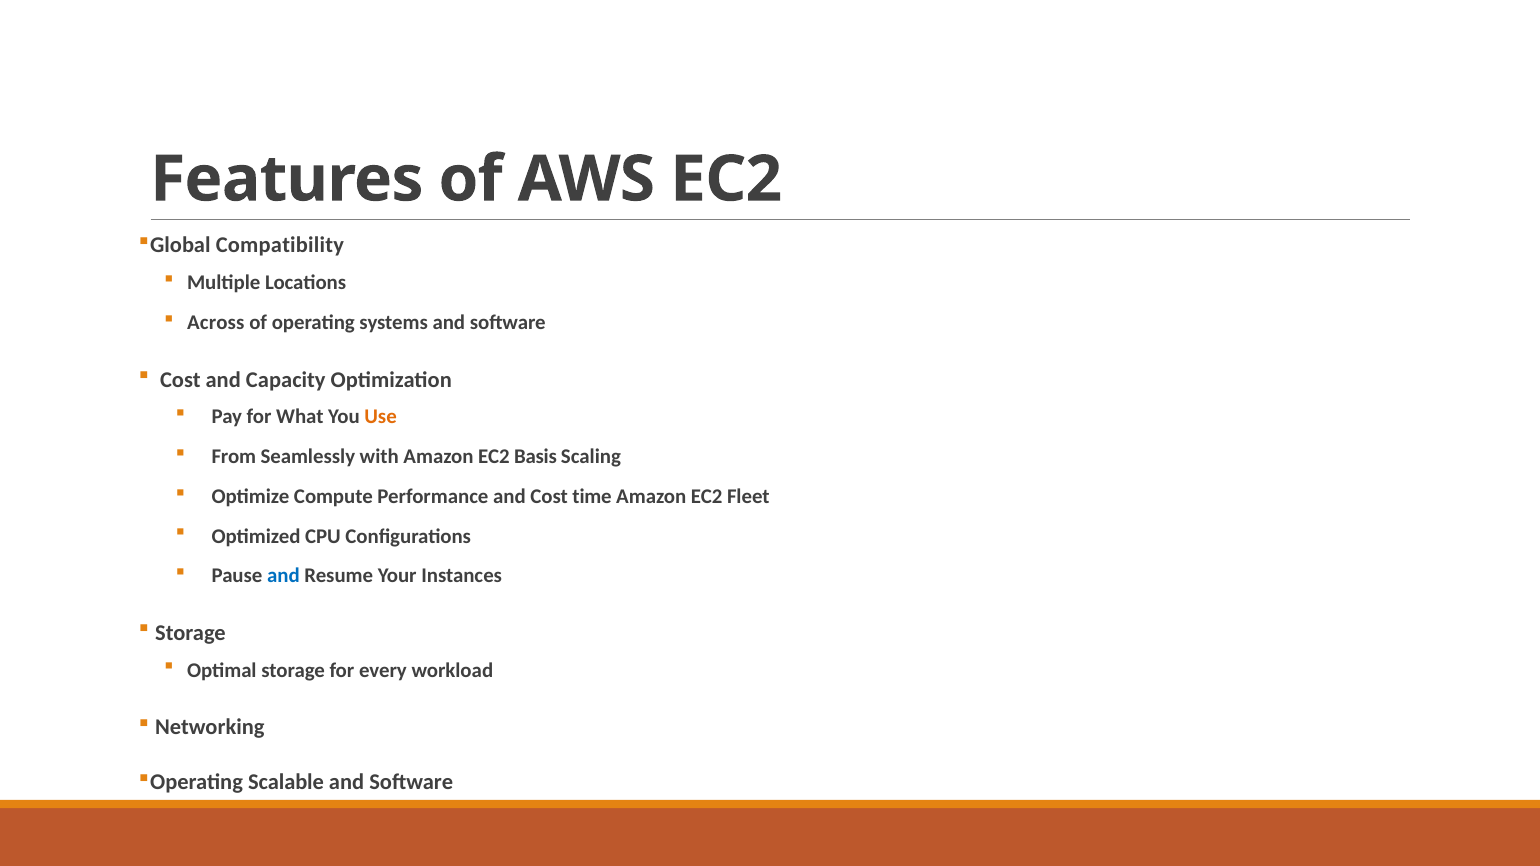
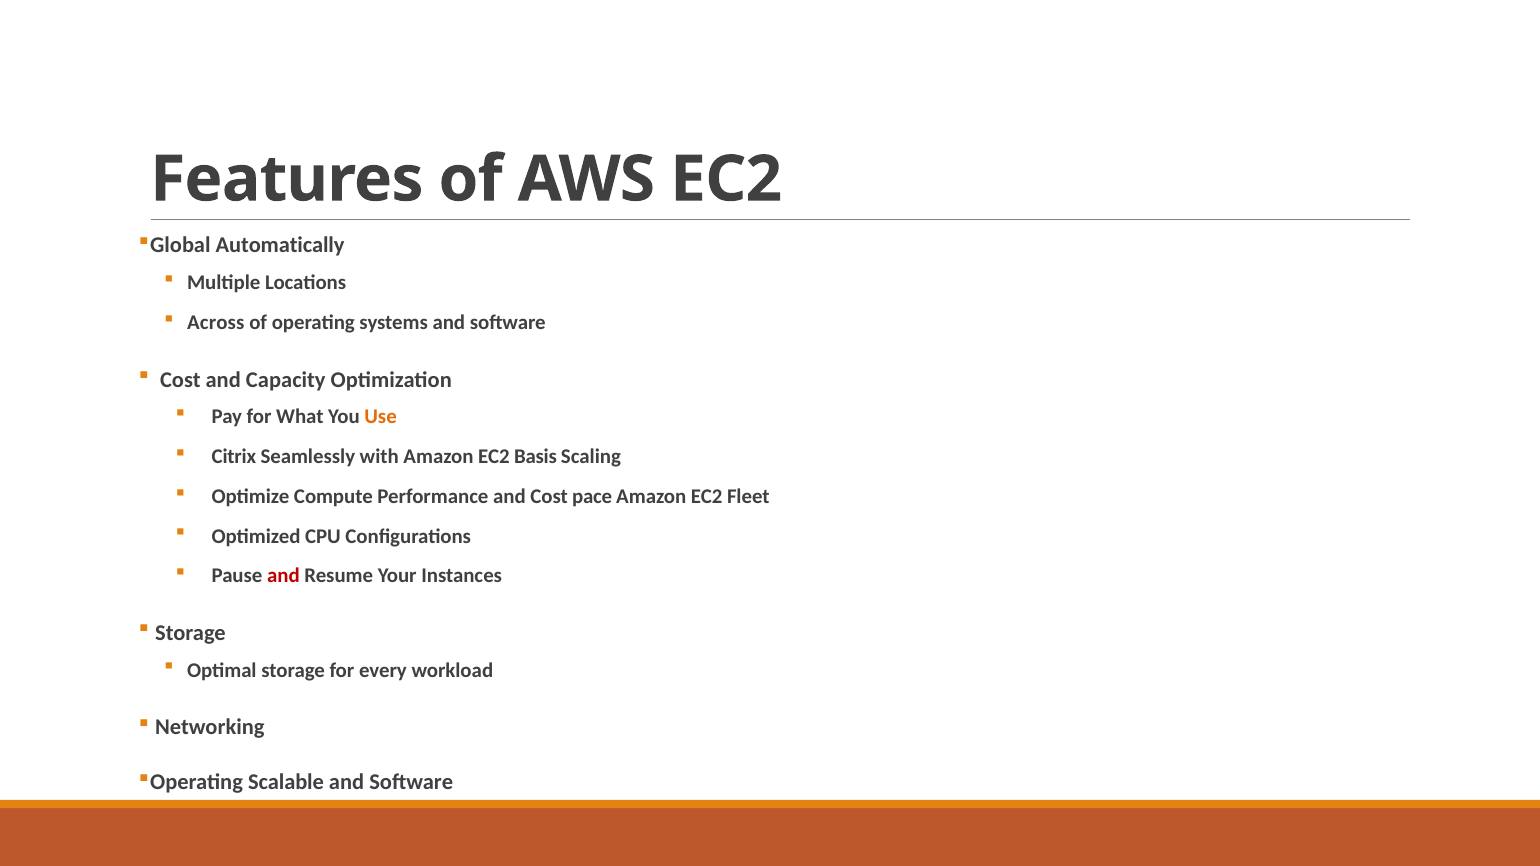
Compatibility: Compatibility -> Automatically
From: From -> Citrix
time: time -> pace
and at (283, 576) colour: blue -> red
